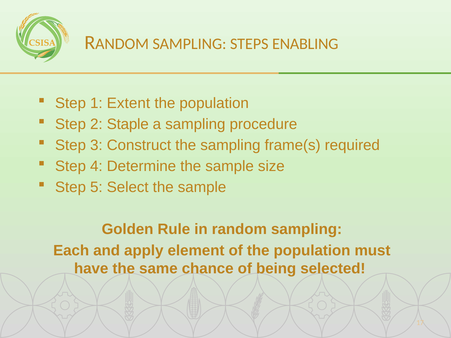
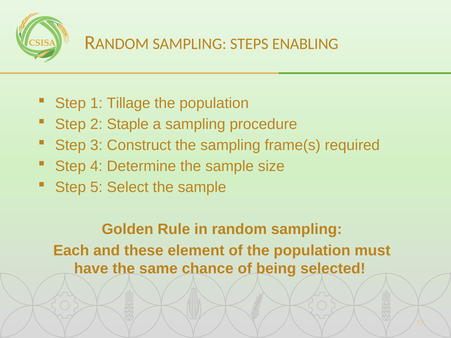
Extent: Extent -> Tillage
apply: apply -> these
